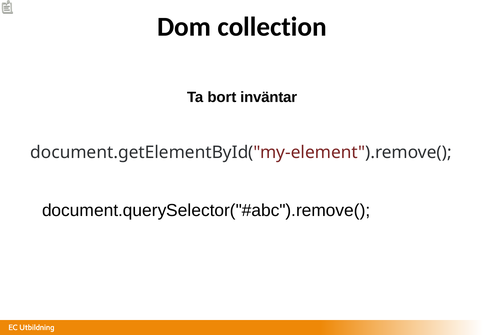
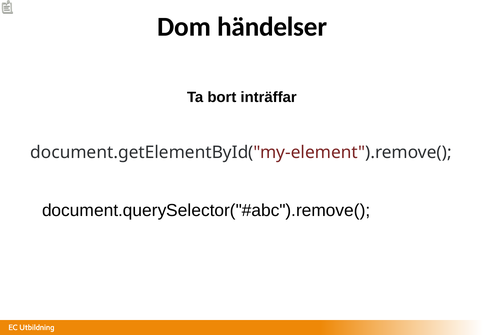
collection: collection -> händelser
inväntar: inväntar -> inträffar
